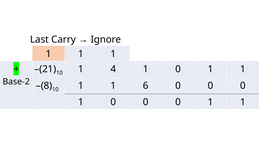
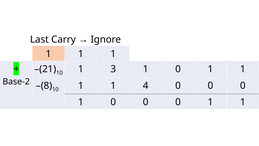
4: 4 -> 3
6: 6 -> 4
